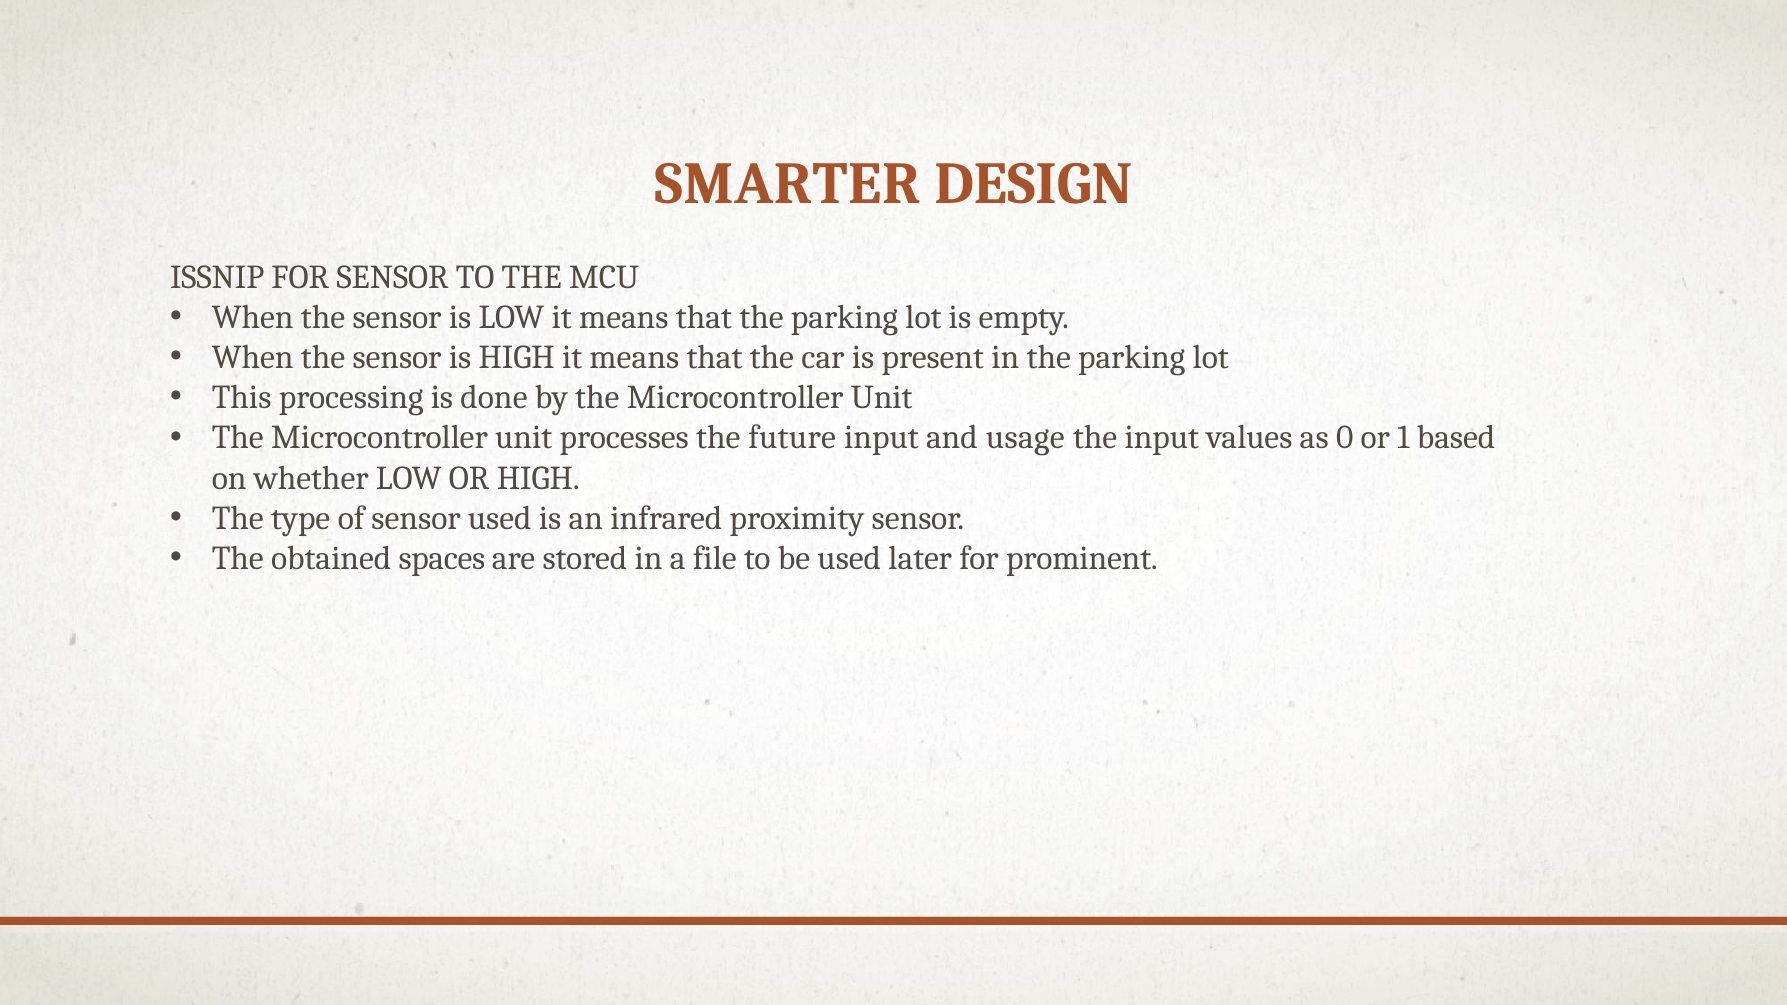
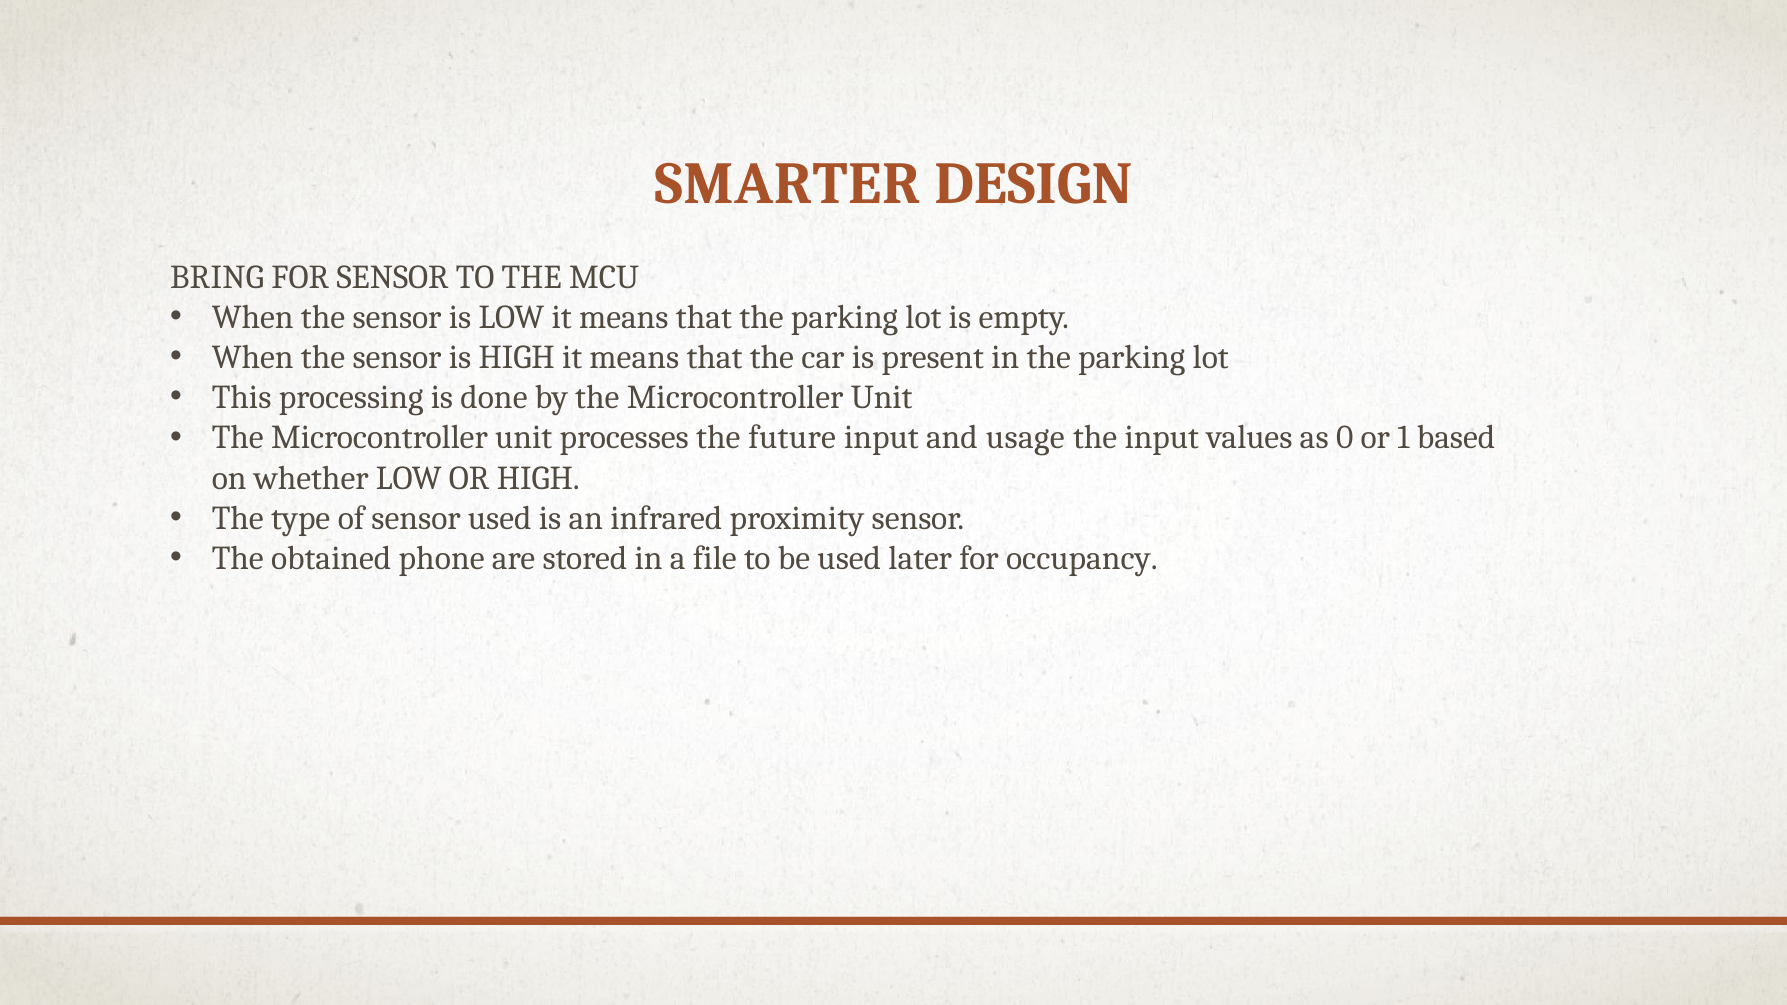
ISSNIP: ISSNIP -> BRING
spaces: spaces -> phone
prominent: prominent -> occupancy
